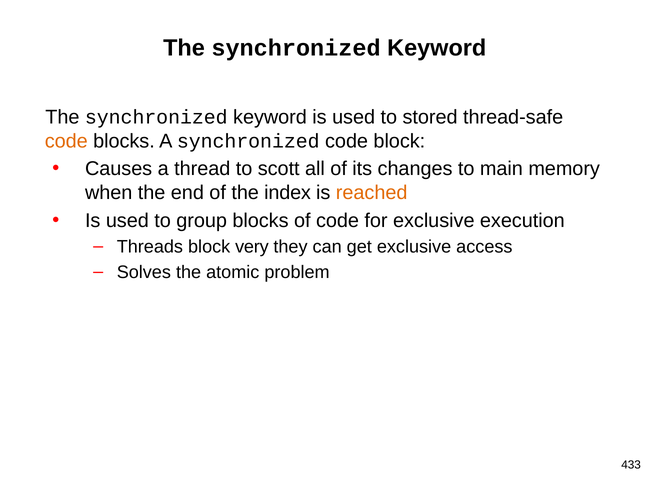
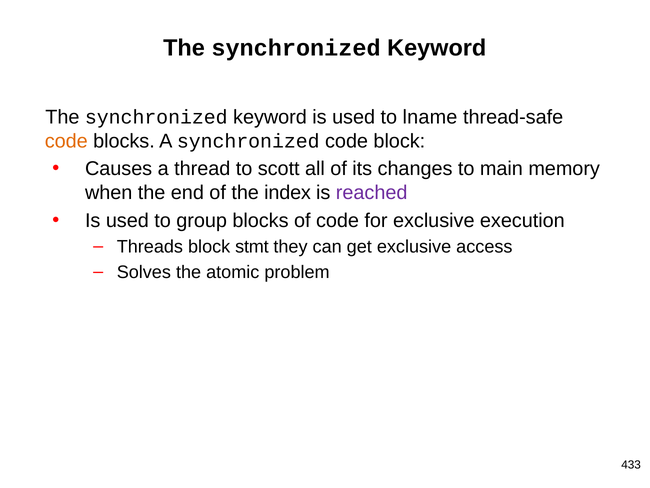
stored: stored -> lname
reached colour: orange -> purple
very: very -> stmt
